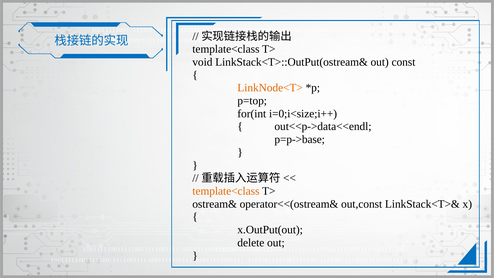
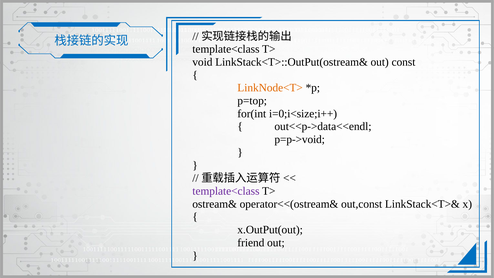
p=p->base: p=p->base -> p=p->void
template<class at (226, 191) colour: orange -> purple
delete: delete -> friend
